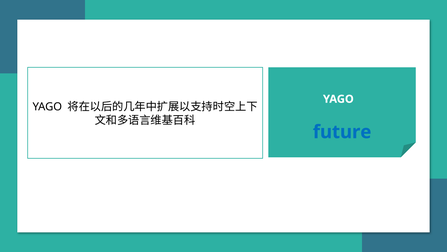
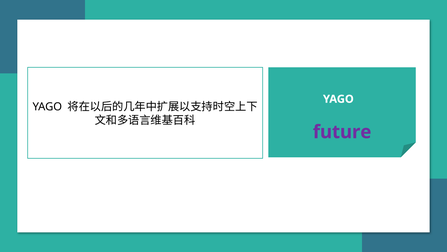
future colour: blue -> purple
